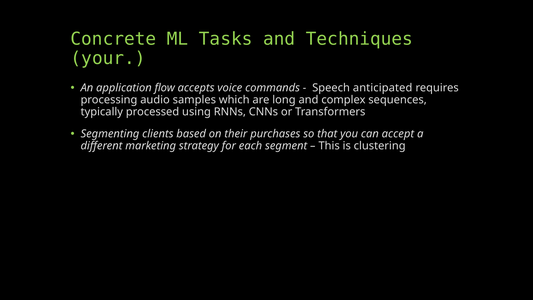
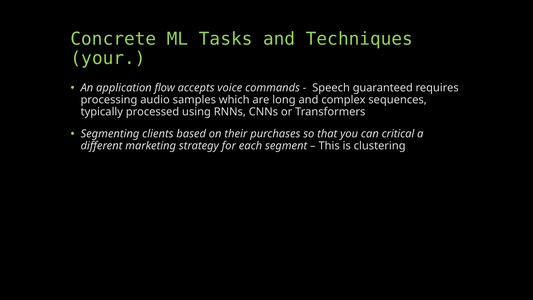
anticipated: anticipated -> guaranteed
accept: accept -> critical
